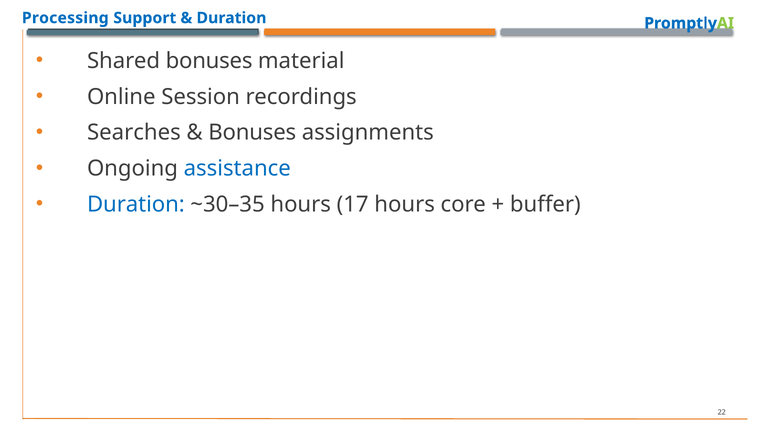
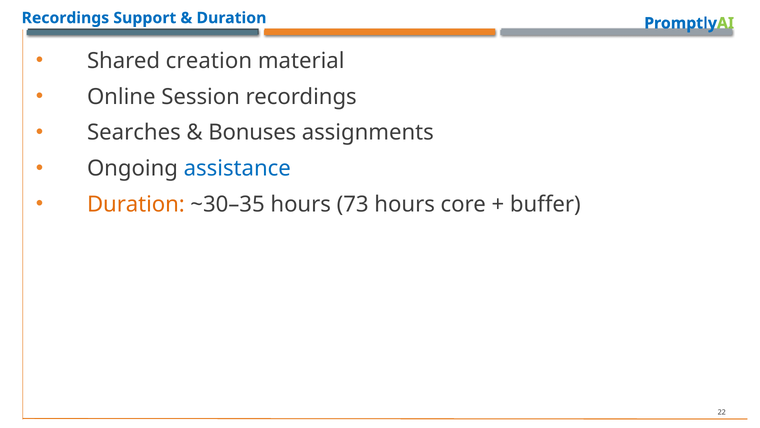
Processing at (65, 18): Processing -> Recordings
Shared bonuses: bonuses -> creation
Duration at (136, 204) colour: blue -> orange
17: 17 -> 73
